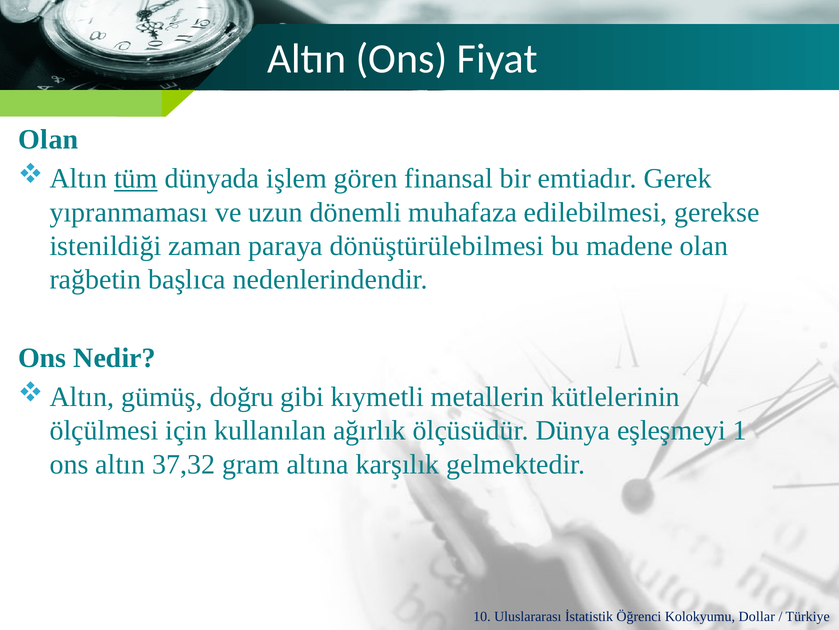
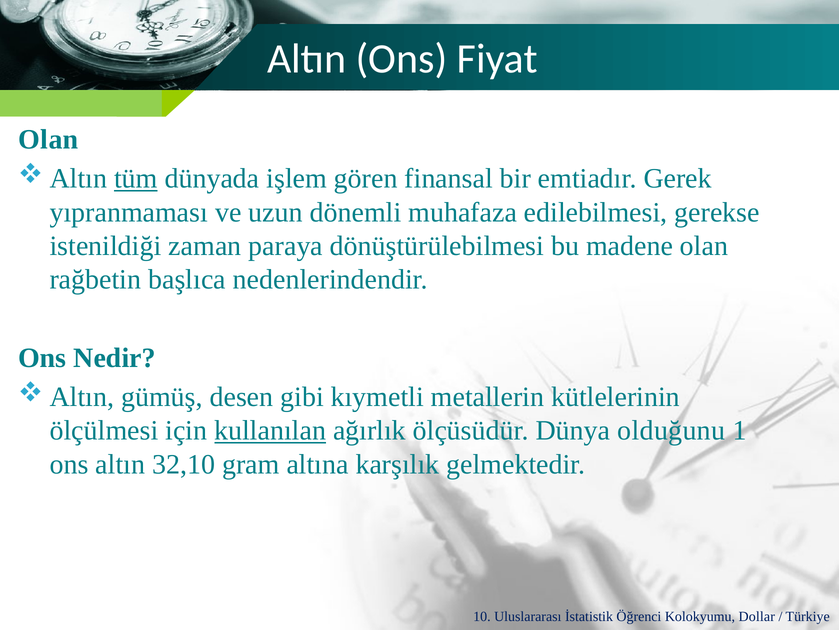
doğru: doğru -> desen
kullanılan underline: none -> present
eşleşmeyi: eşleşmeyi -> olduğunu
37,32: 37,32 -> 32,10
